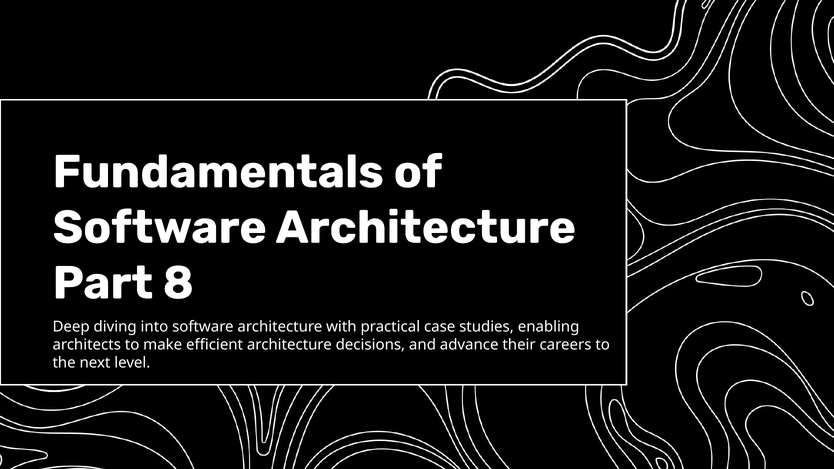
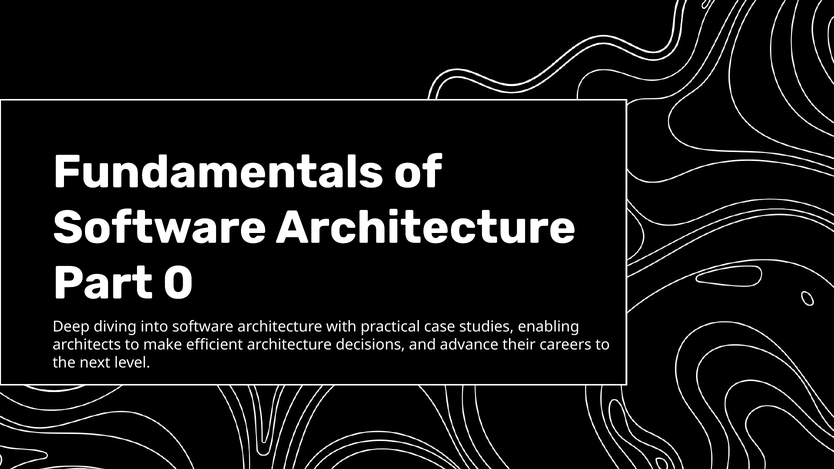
8: 8 -> 0
